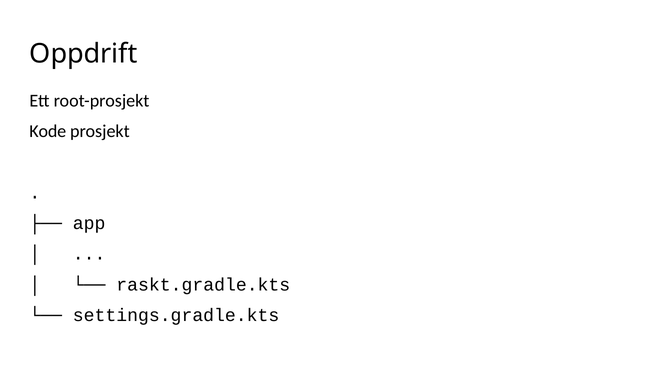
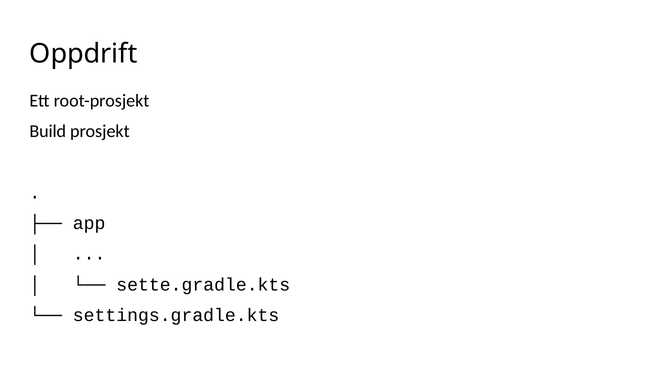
Kode: Kode -> Build
raskt.gradle.kts: raskt.gradle.kts -> sette.gradle.kts
